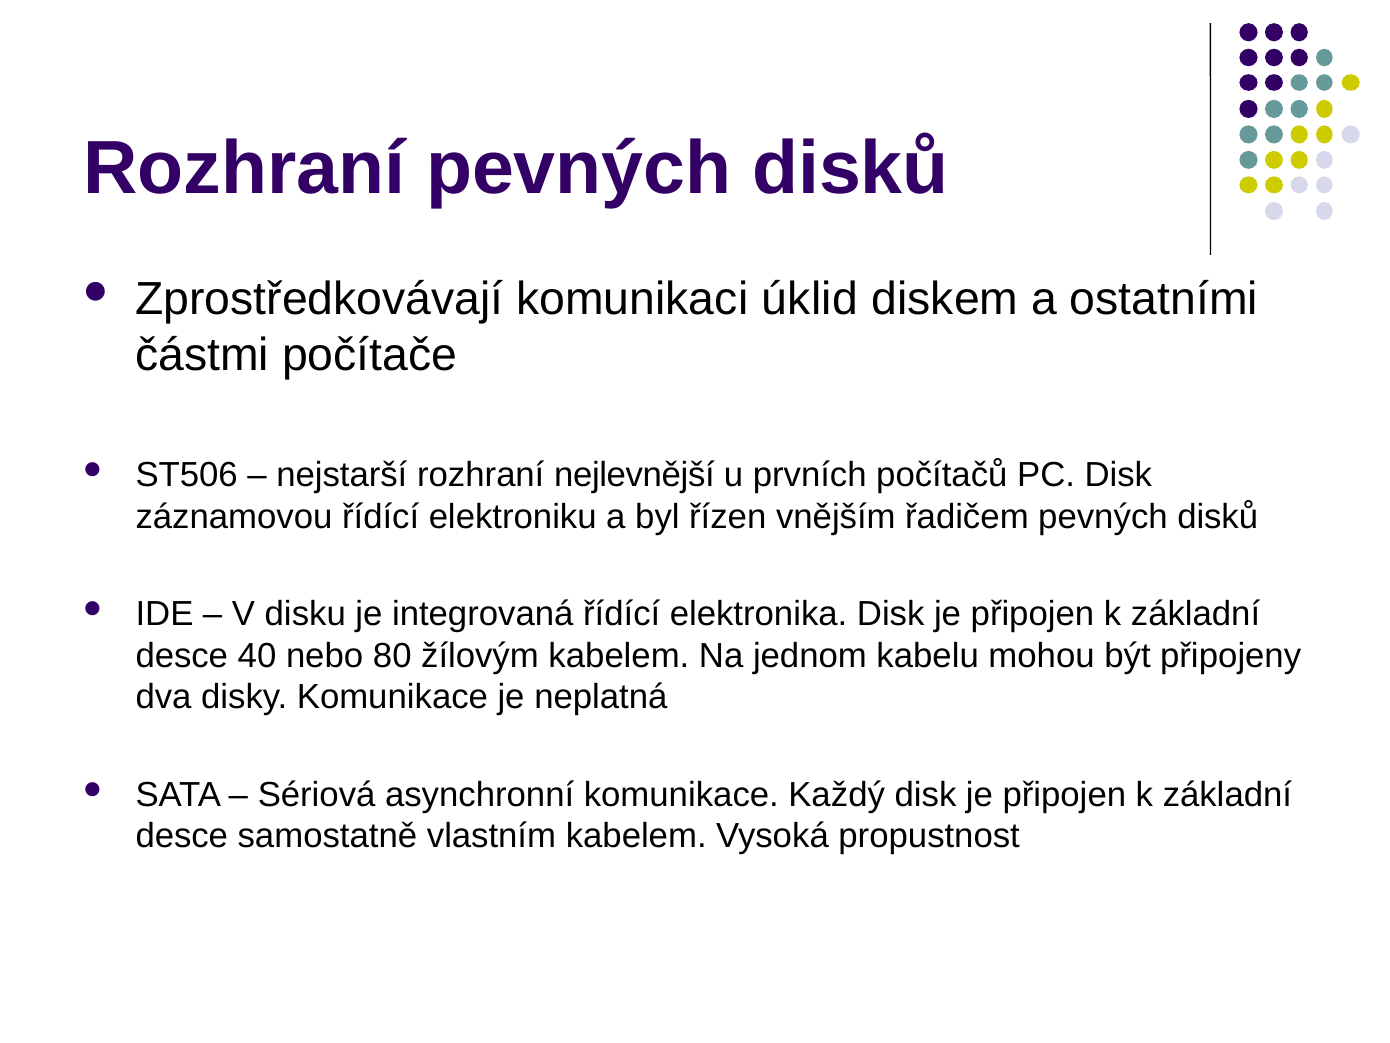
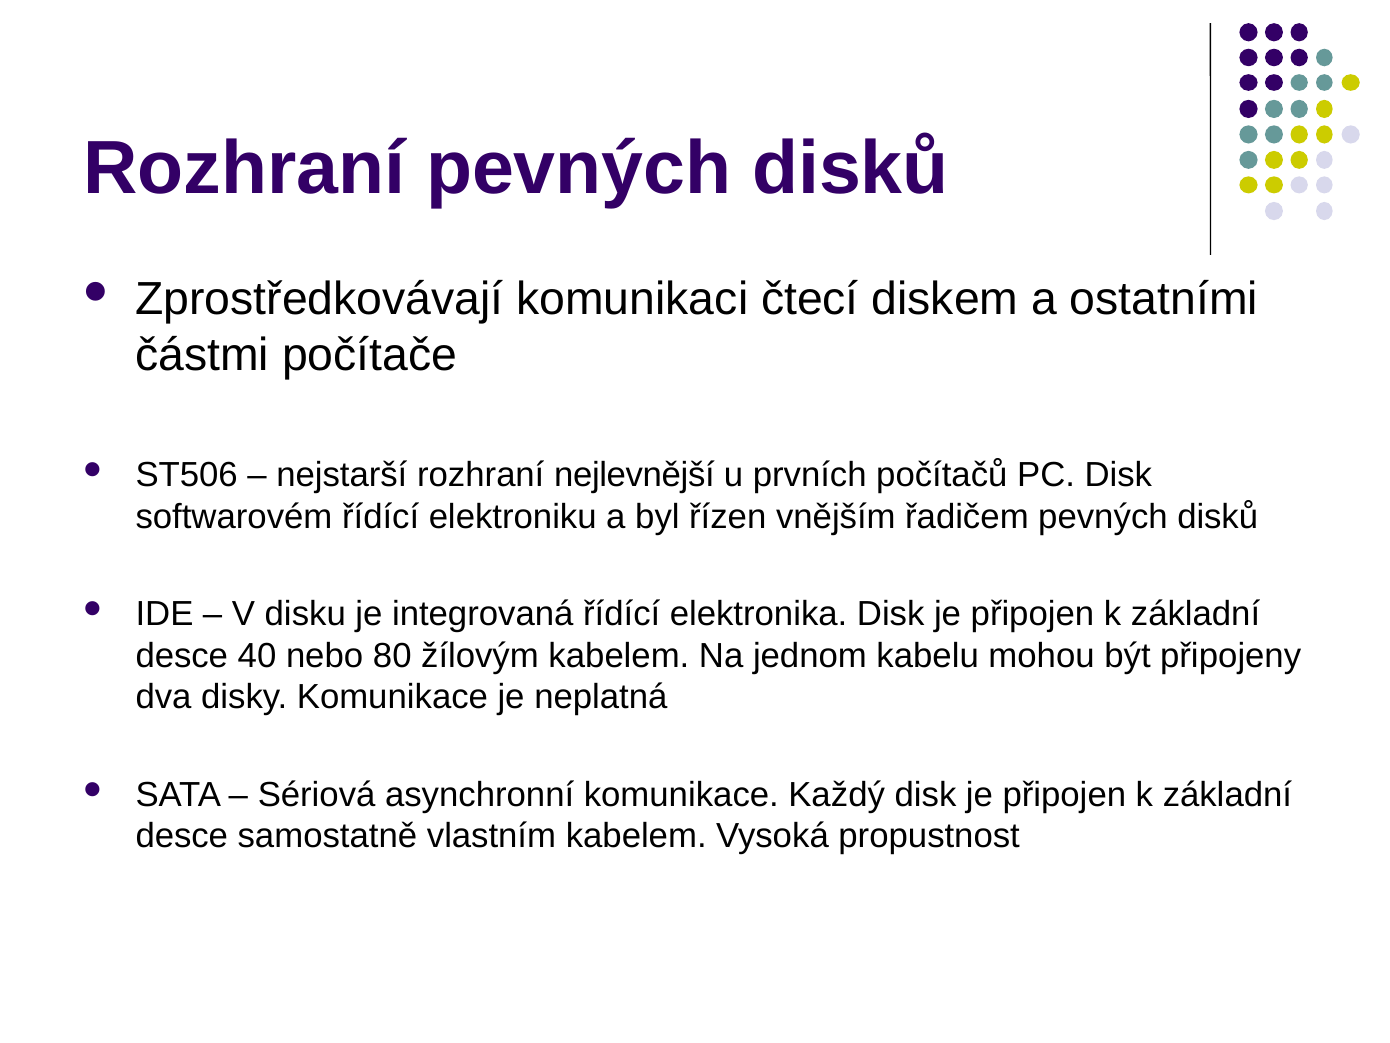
úklid: úklid -> čtecí
záznamovou: záznamovou -> softwarovém
